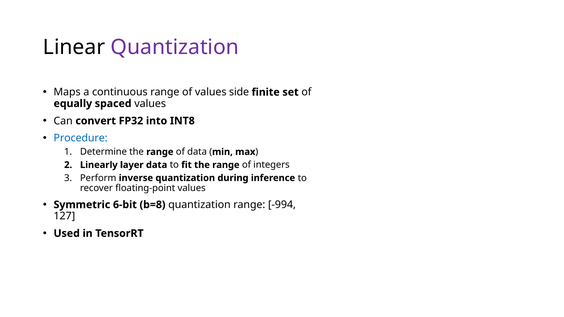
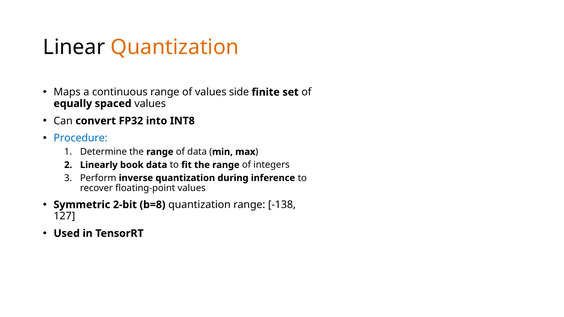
Quantization at (175, 47) colour: purple -> orange
layer: layer -> book
6-bit: 6-bit -> 2-bit
-994: -994 -> -138
